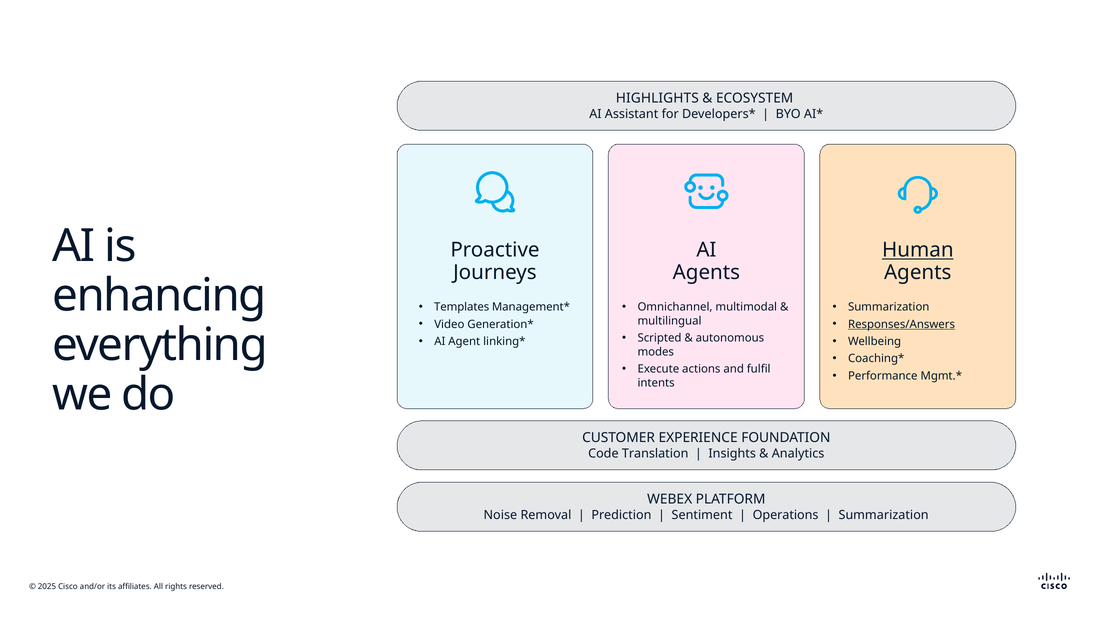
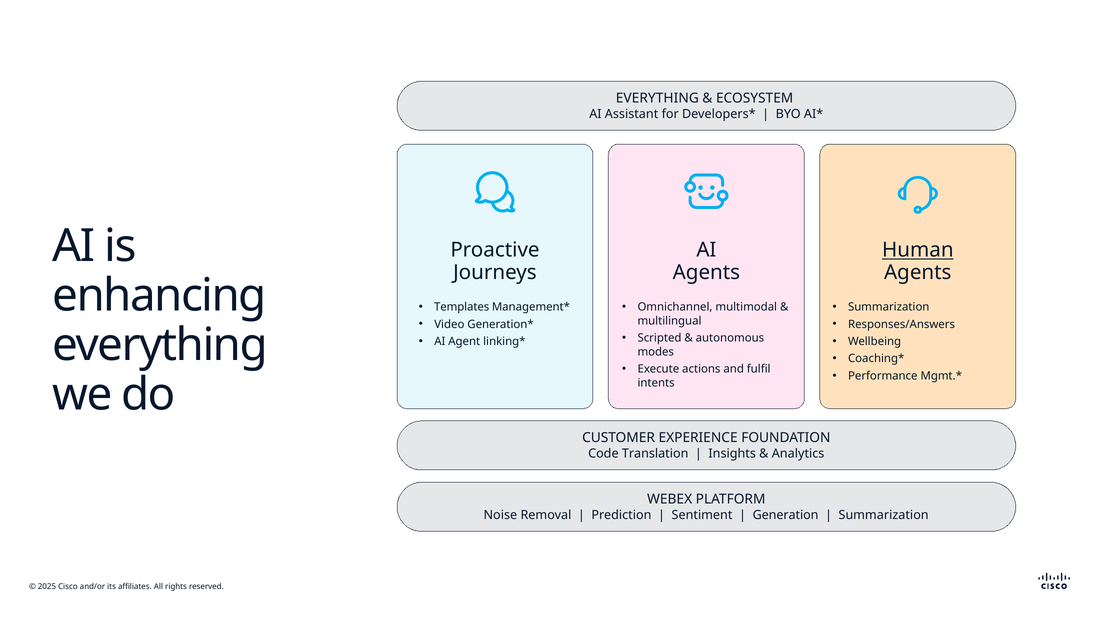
HIGHLIGHTS at (657, 98): HIGHLIGHTS -> EVERYTHING
Responses/Answers underline: present -> none
Operations: Operations -> Generation
